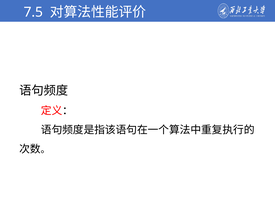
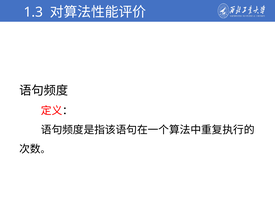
7.5: 7.5 -> 1.3
